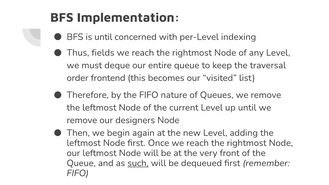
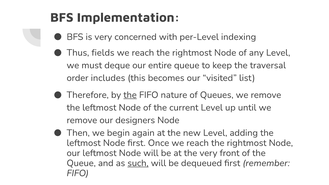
is until: until -> very
frontend: frontend -> includes
the at (130, 95) underline: none -> present
